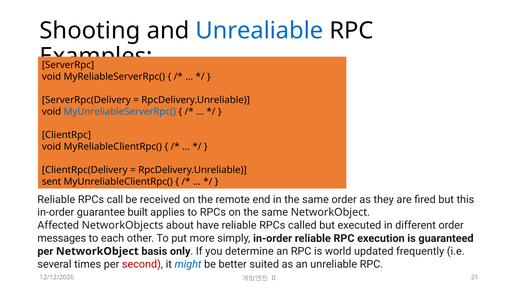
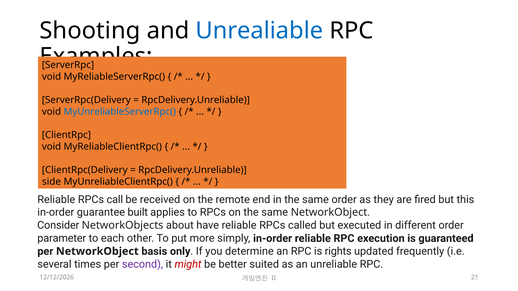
sent: sent -> side
Affected: Affected -> Consider
messages: messages -> parameter
world: world -> rights
second colour: red -> purple
might colour: blue -> red
